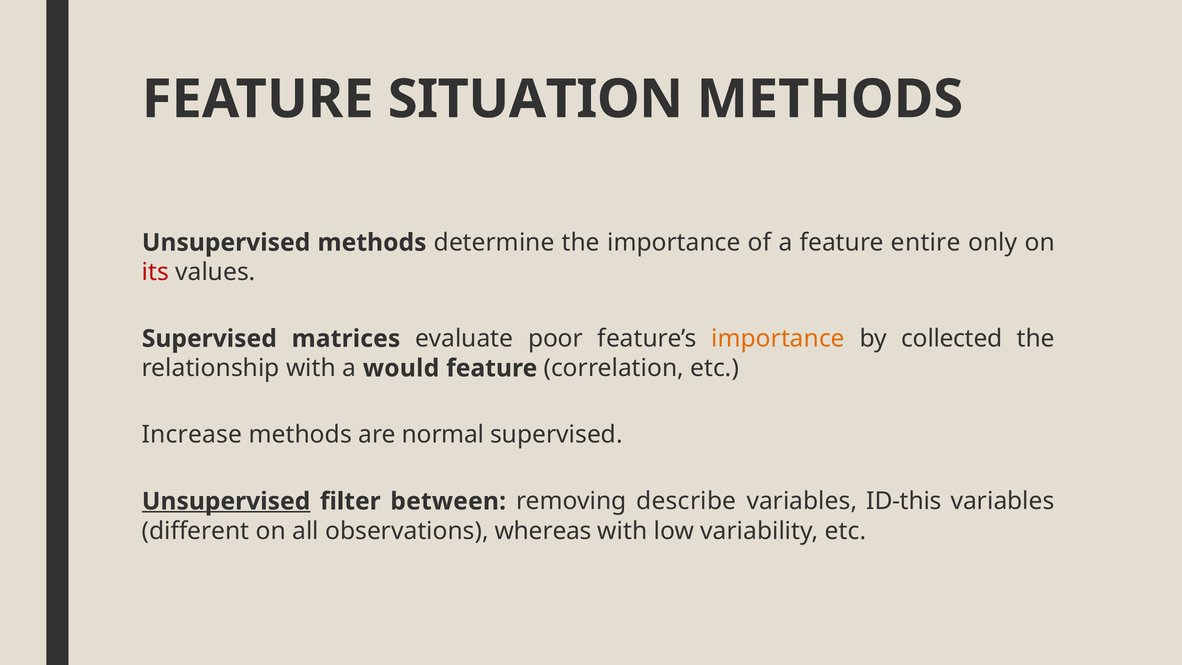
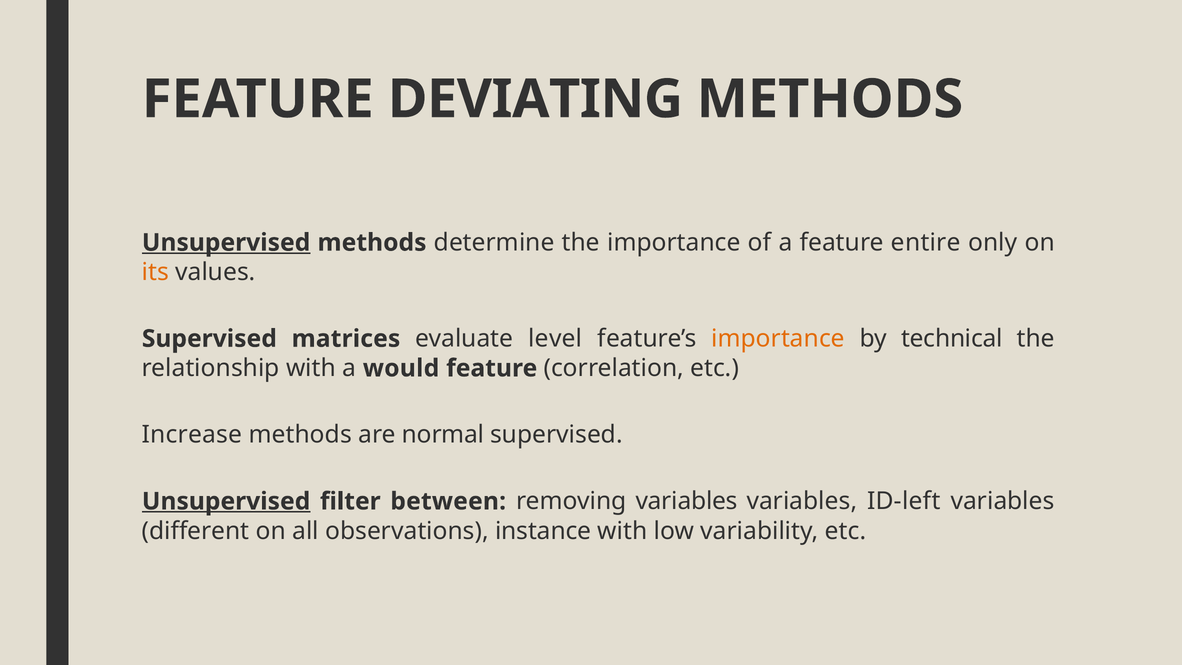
SITUATION: SITUATION -> DEVIATING
Unsupervised at (226, 243) underline: none -> present
its colour: red -> orange
poor: poor -> level
collected: collected -> technical
removing describe: describe -> variables
ID-this: ID-this -> ID-left
whereas: whereas -> instance
